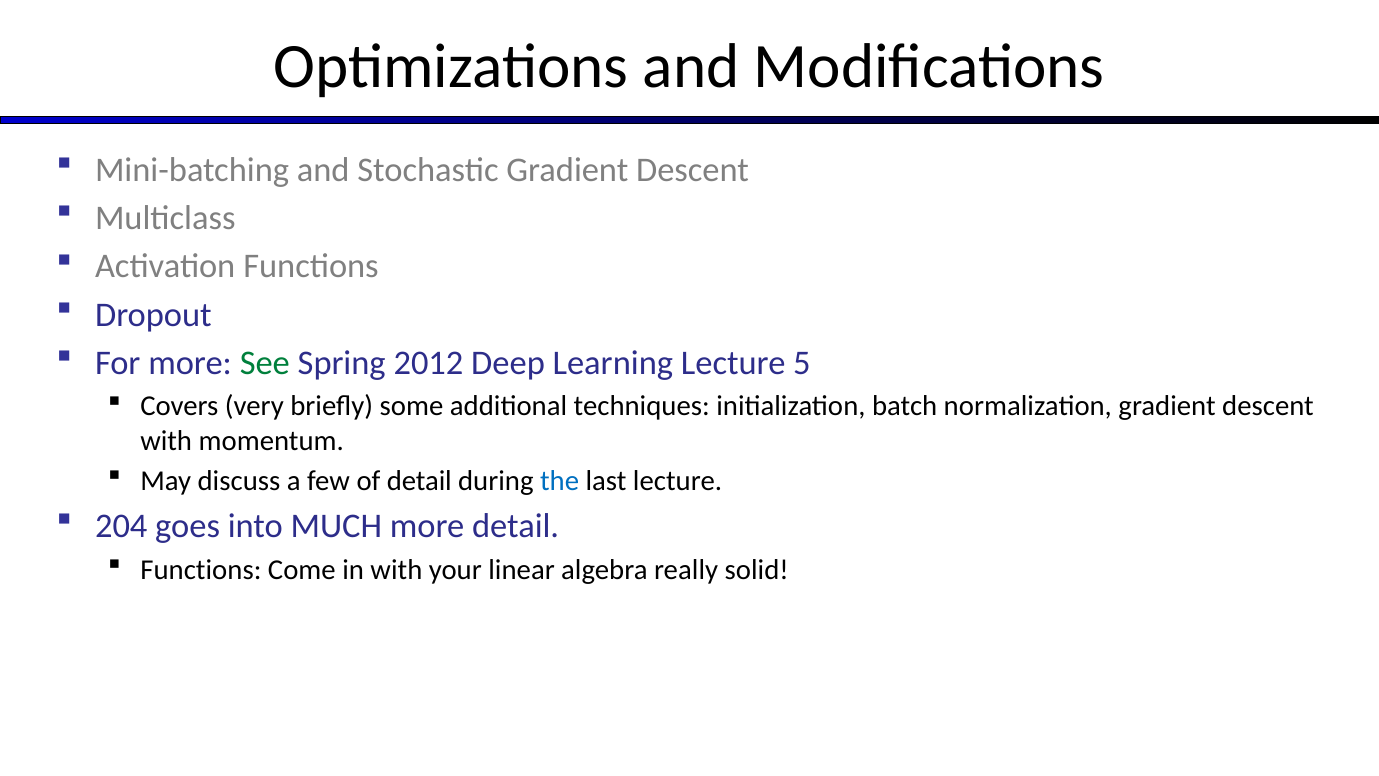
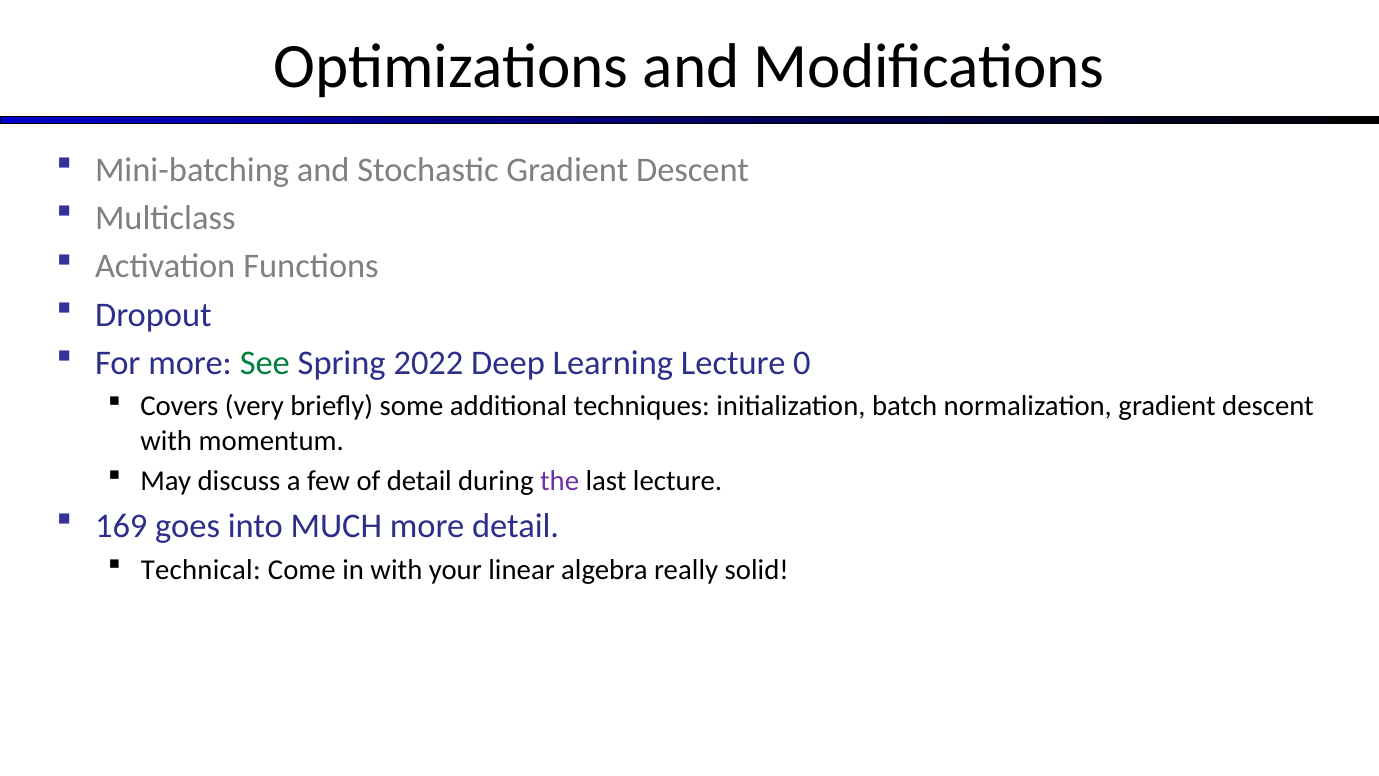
2012: 2012 -> 2022
5: 5 -> 0
the colour: blue -> purple
204: 204 -> 169
Functions at (201, 569): Functions -> Technical
